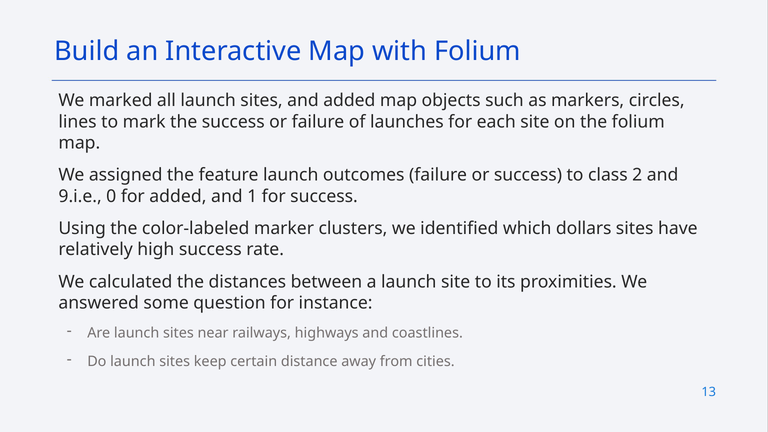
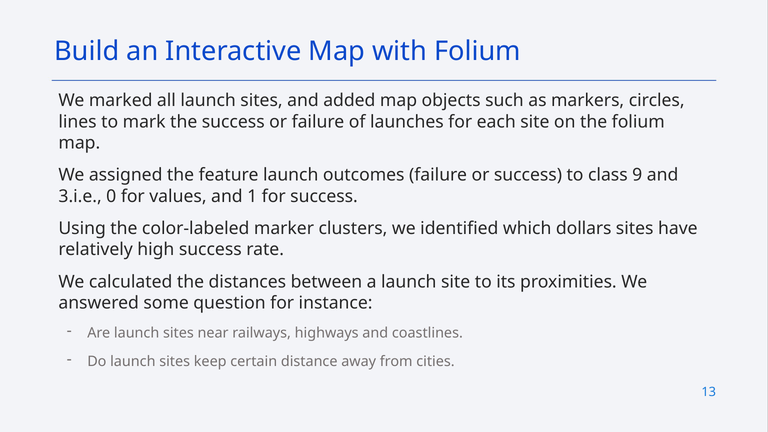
2: 2 -> 9
9.i.e: 9.i.e -> 3.i.e
for added: added -> values
